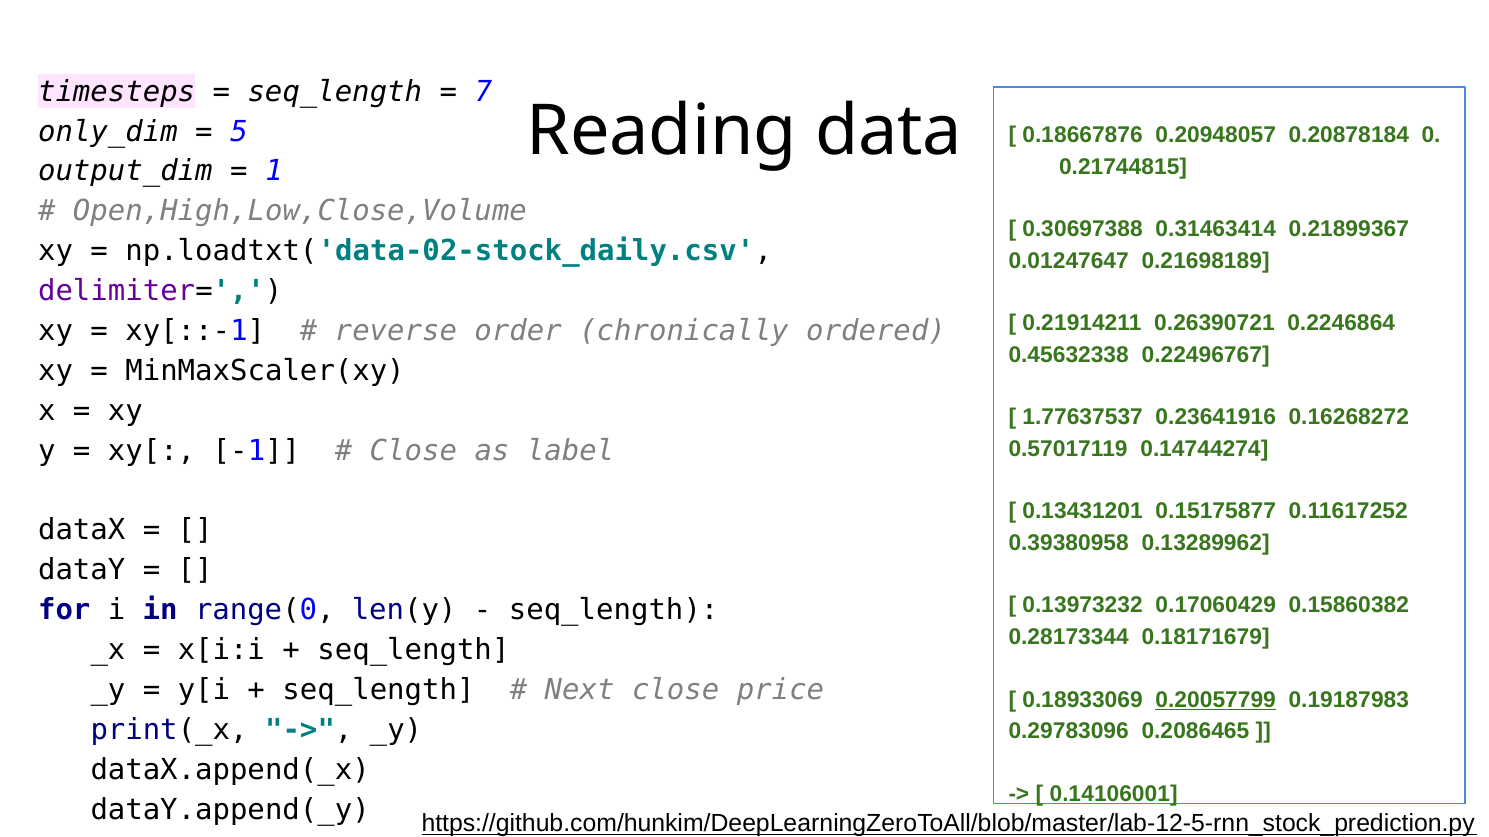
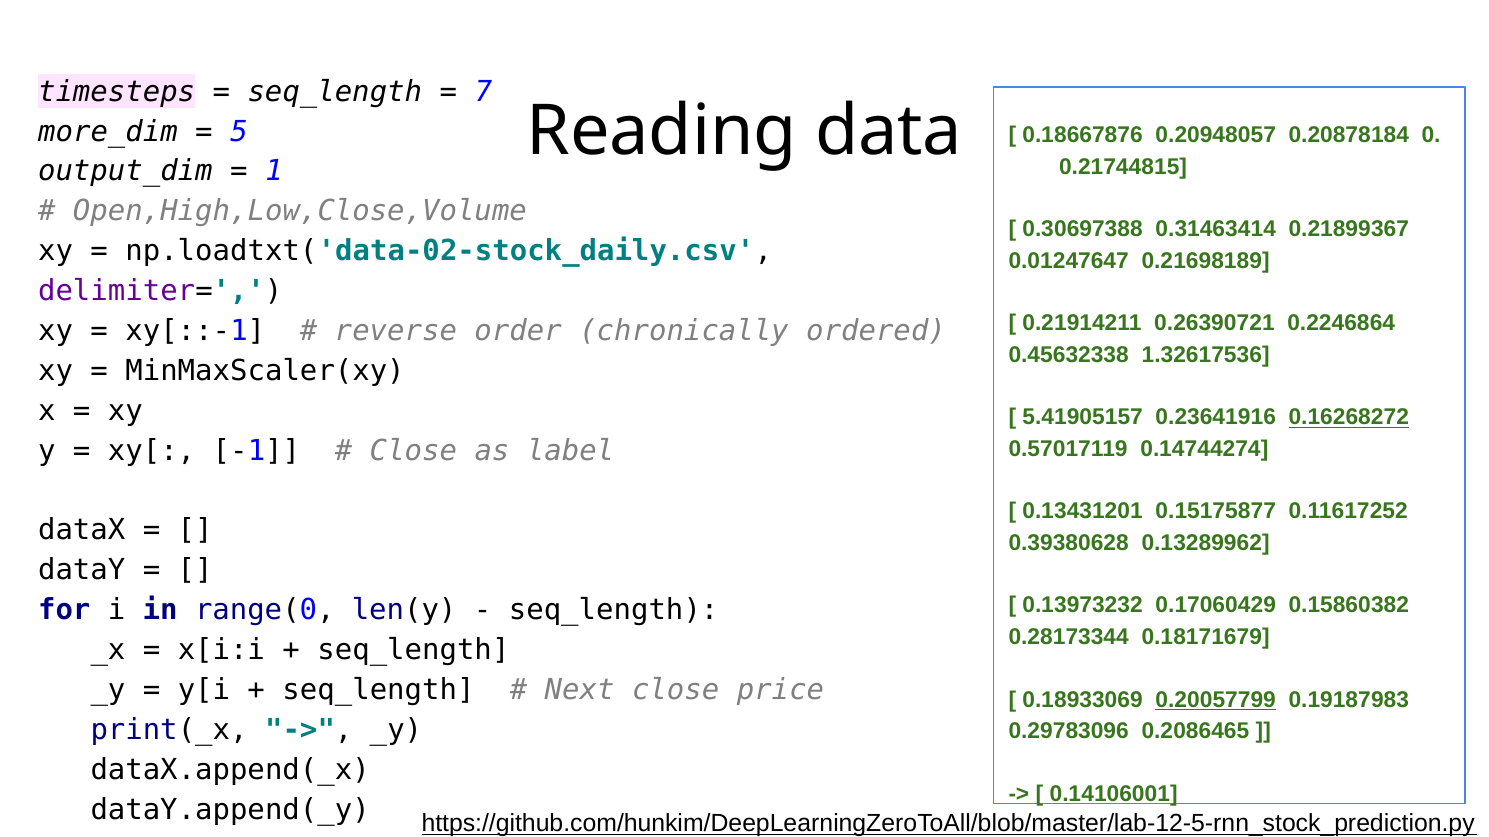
only_dim: only_dim -> more_dim
0.22496767: 0.22496767 -> 1.32617536
1.77637537: 1.77637537 -> 5.41905157
0.16268272 underline: none -> present
0.39380958: 0.39380958 -> 0.39380628
